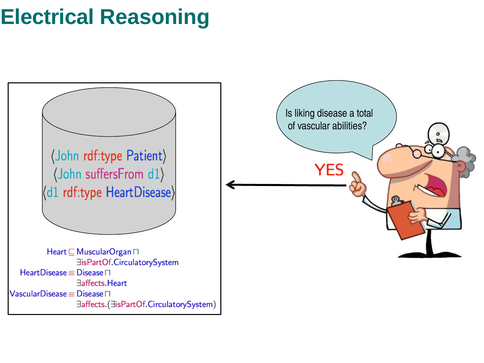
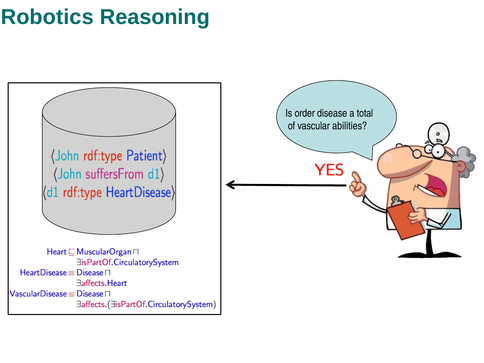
Electrical: Electrical -> Robotics
liking: liking -> order
